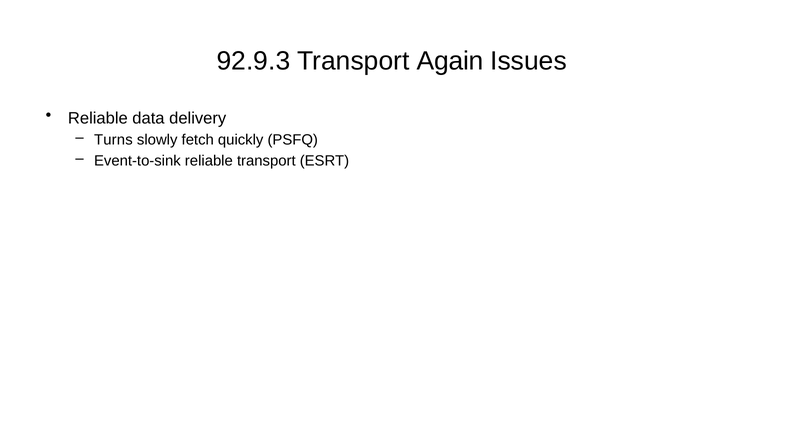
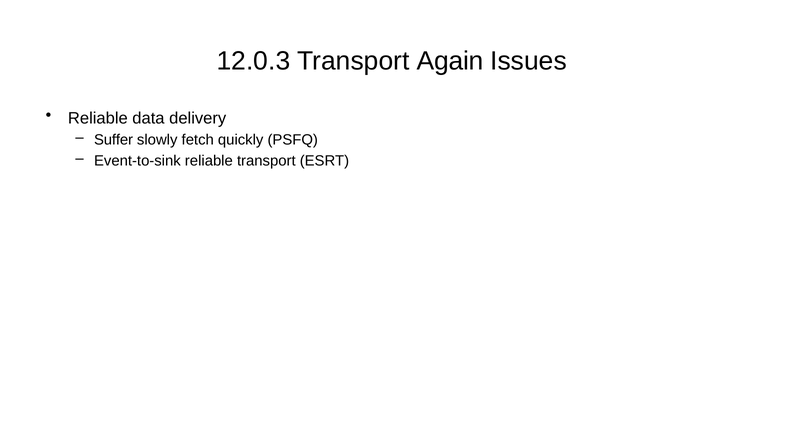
92.9.3: 92.9.3 -> 12.0.3
Turns: Turns -> Suffer
